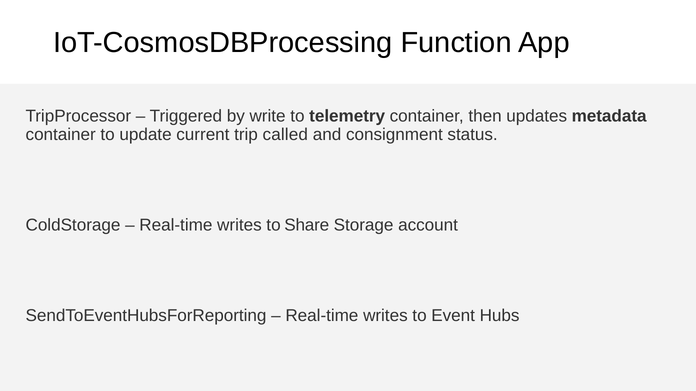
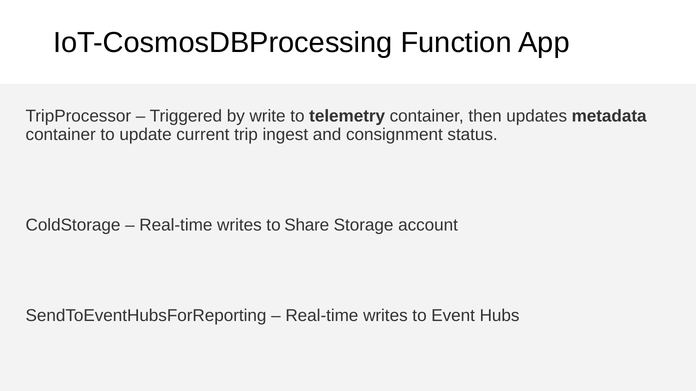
called: called -> ingest
